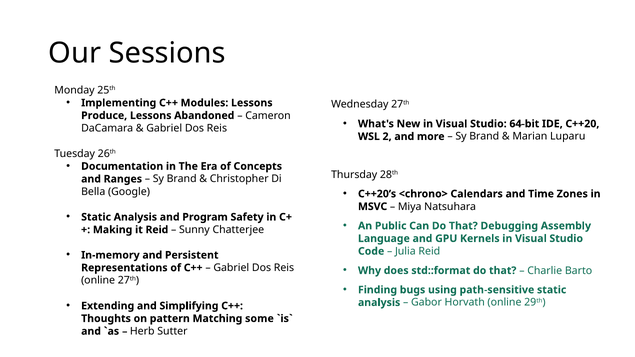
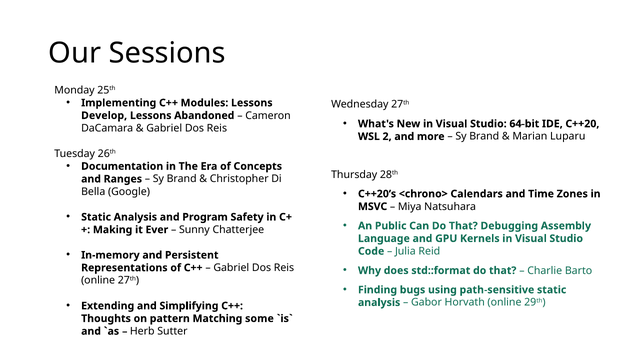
Produce: Produce -> Develop
it Reid: Reid -> Ever
